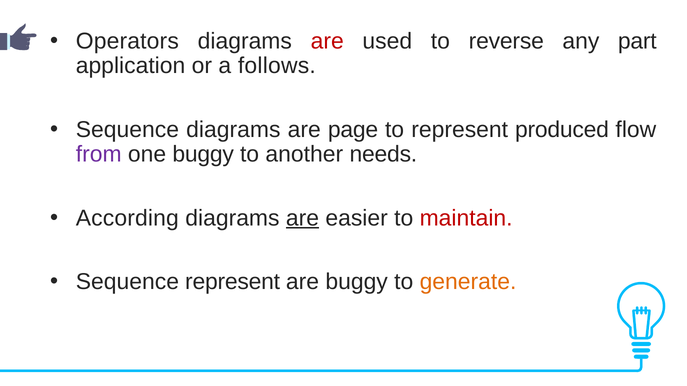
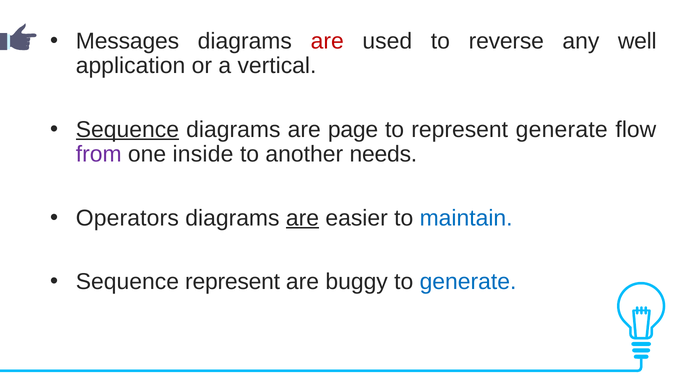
Operators: Operators -> Messages
part: part -> well
follows: follows -> vertical
Sequence at (127, 130) underline: none -> present
represent produced: produced -> generate
one buggy: buggy -> inside
According: According -> Operators
maintain colour: red -> blue
generate at (468, 282) colour: orange -> blue
